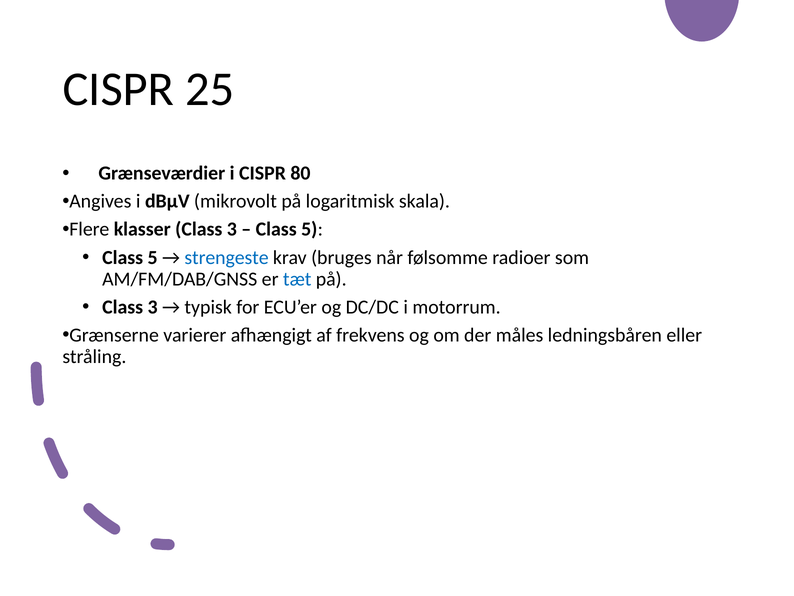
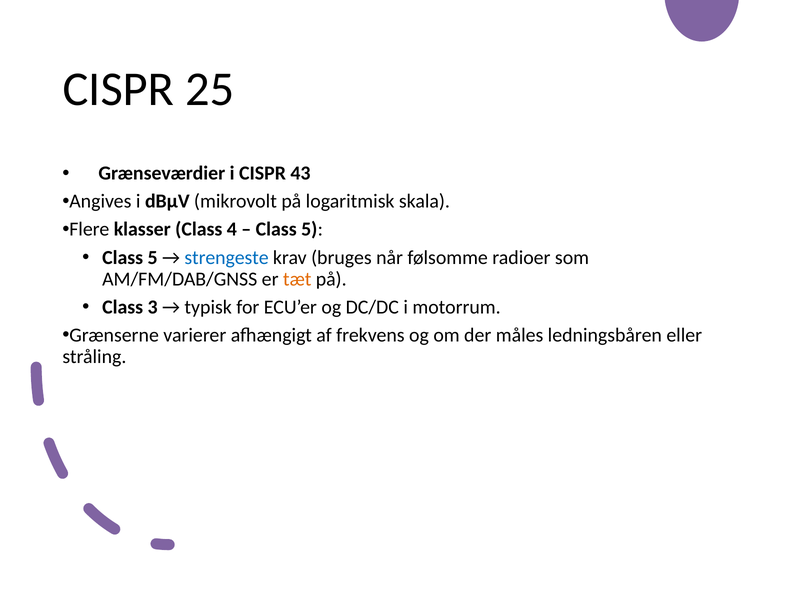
80: 80 -> 43
klasser Class 3: 3 -> 4
tæt colour: blue -> orange
